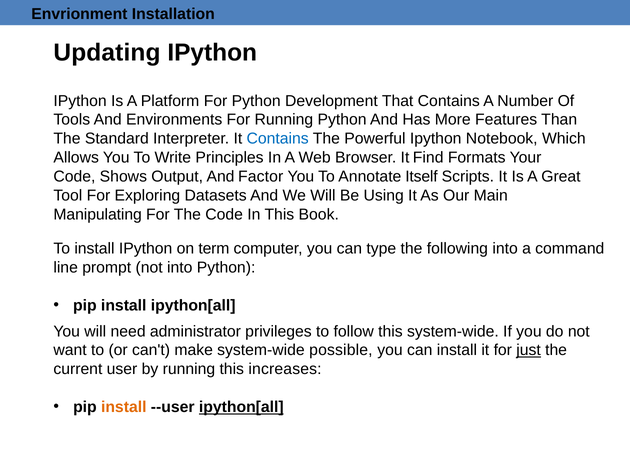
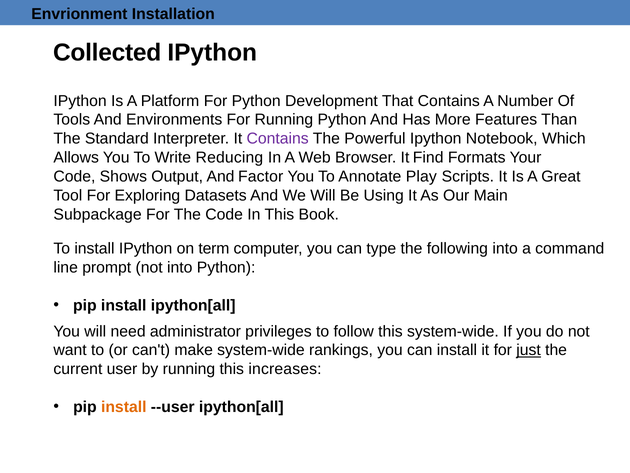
Updating: Updating -> Collected
Contains at (278, 139) colour: blue -> purple
Principles: Principles -> Reducing
Itself: Itself -> Play
Manipulating: Manipulating -> Subpackage
possible: possible -> rankings
ipython[all at (241, 407) underline: present -> none
